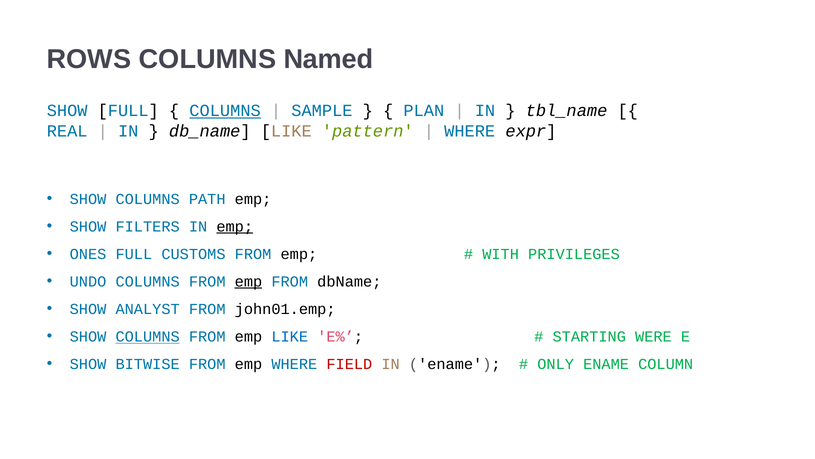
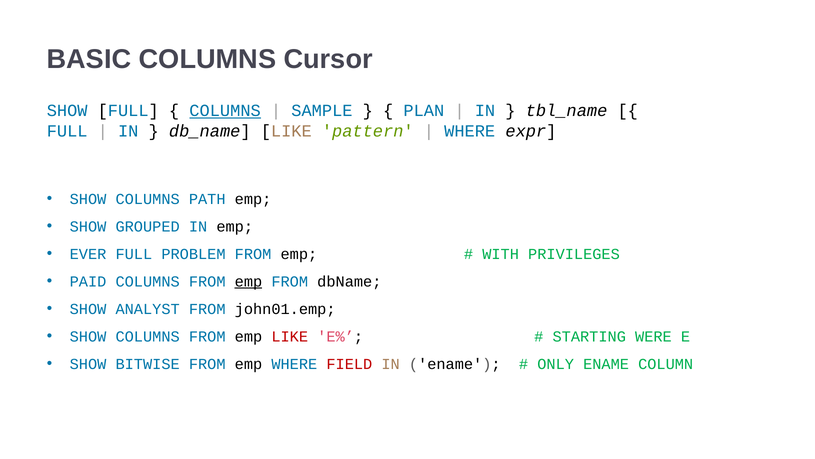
ROWS: ROWS -> BASIC
Named: Named -> Cursor
REAL at (67, 131): REAL -> FULL
FILTERS: FILTERS -> GROUPED
emp at (235, 226) underline: present -> none
ONES: ONES -> EVER
CUSTOMS: CUSTOMS -> PROBLEM
UNDO: UNDO -> PAID
COLUMNS at (148, 336) underline: present -> none
LIKE at (290, 336) colour: blue -> red
